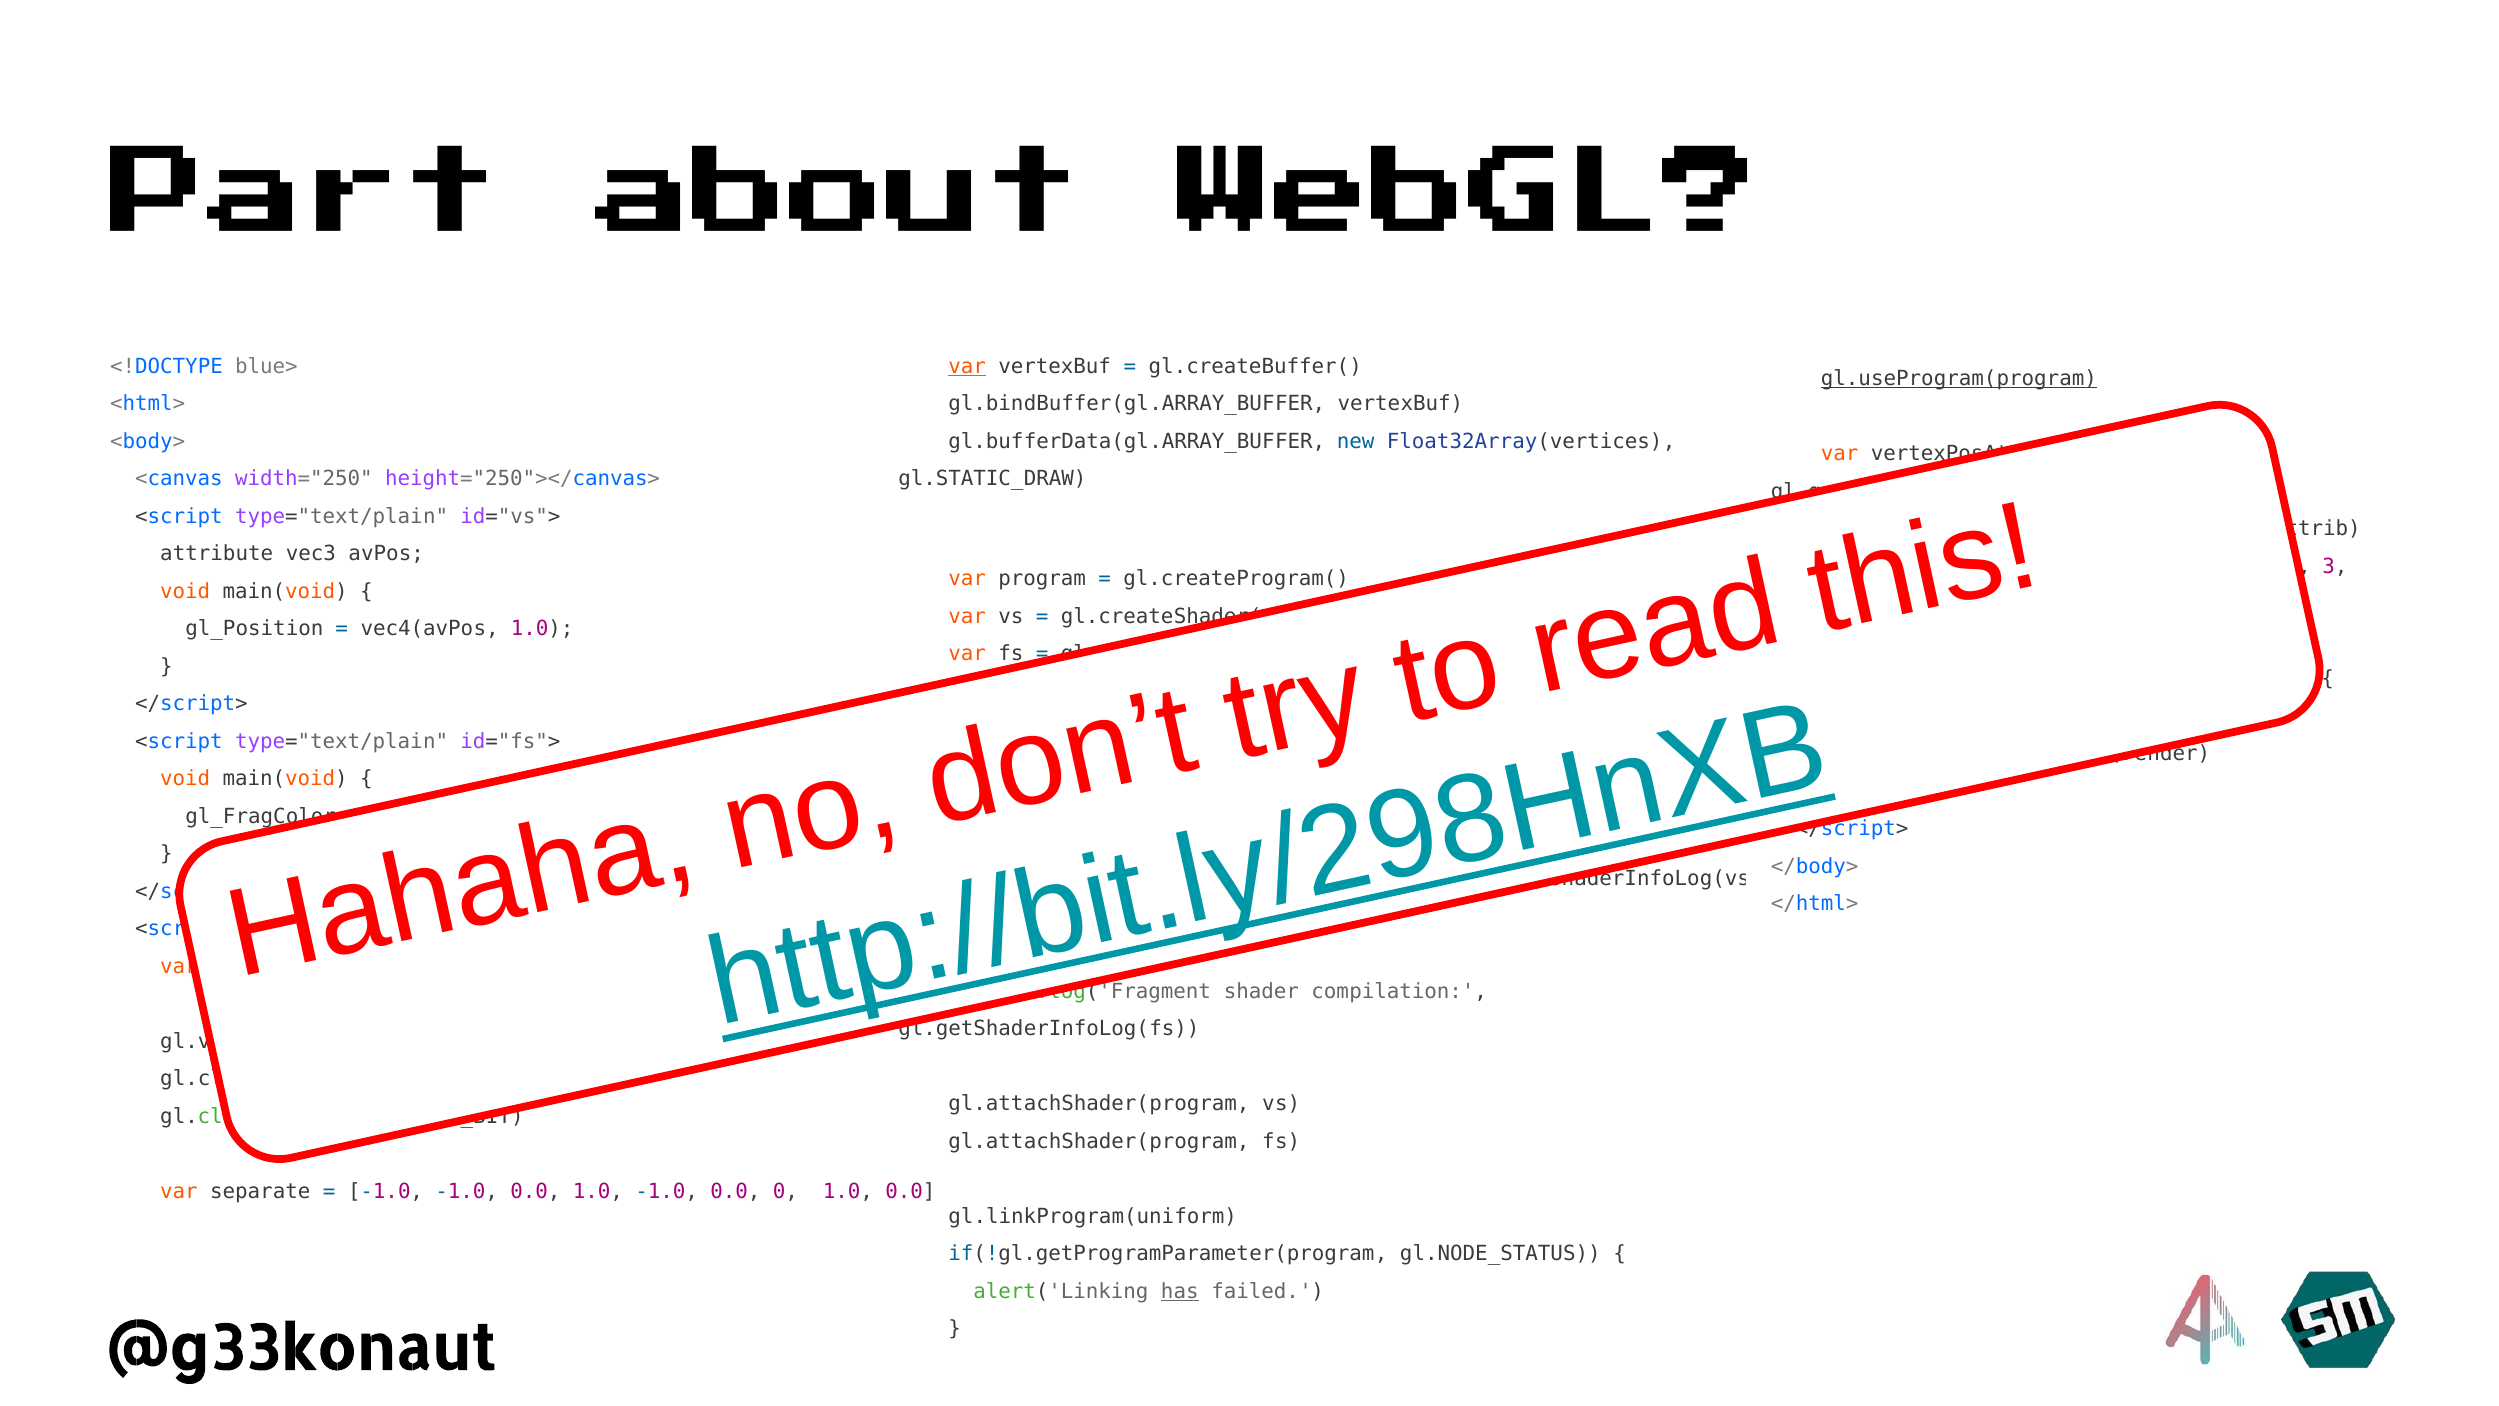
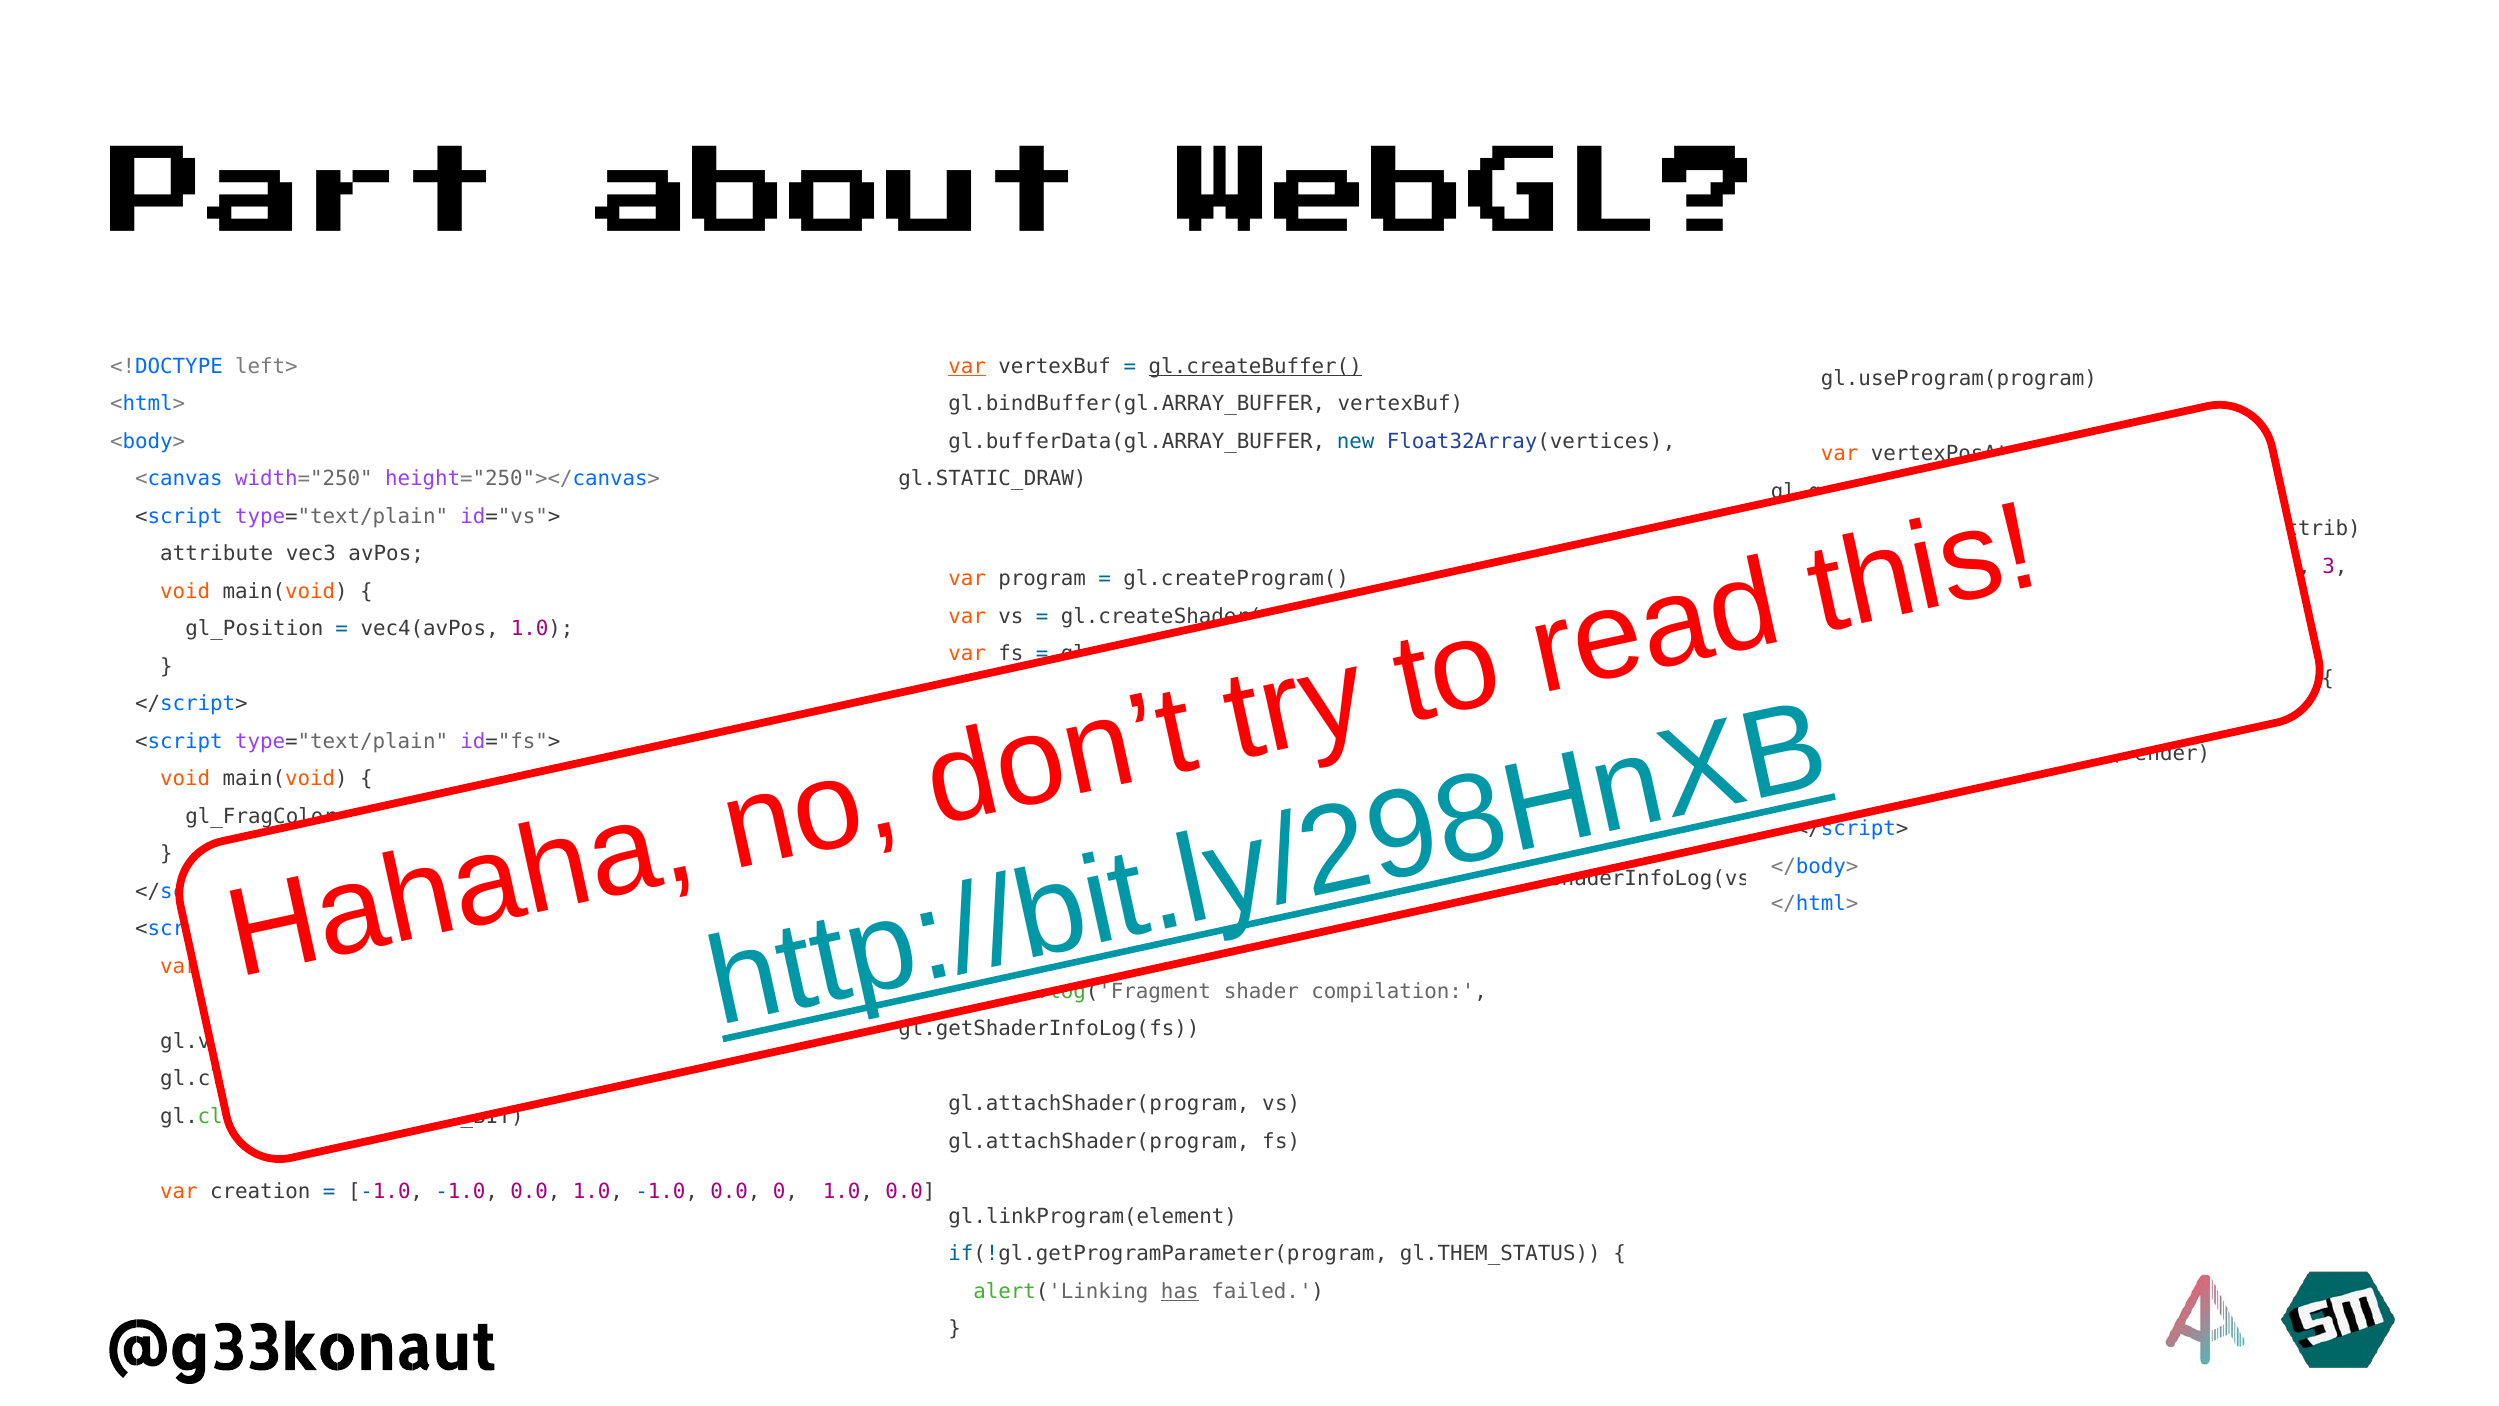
blue>: blue> -> left>
gl.createBuffer( underline: none -> present
gl.useProgram(program underline: present -> none
separate: separate -> creation
gl.linkProgram(uniform: gl.linkProgram(uniform -> gl.linkProgram(element
gl.NODE_STATUS: gl.NODE_STATUS -> gl.THEM_STATUS
